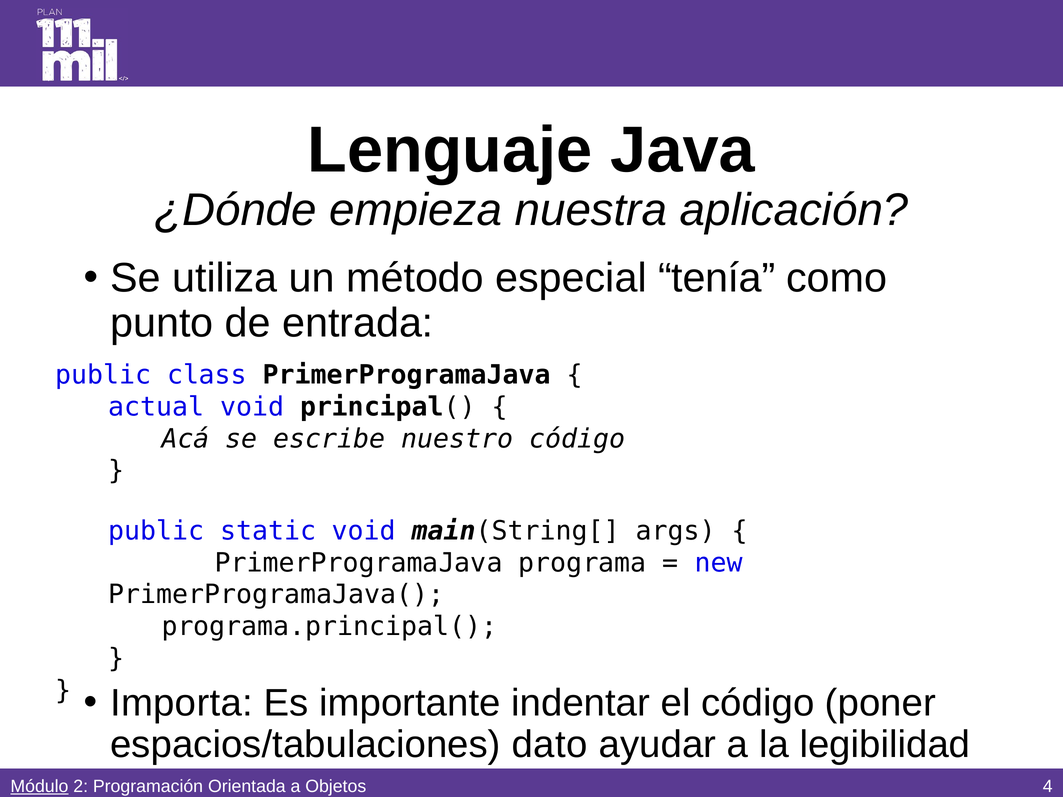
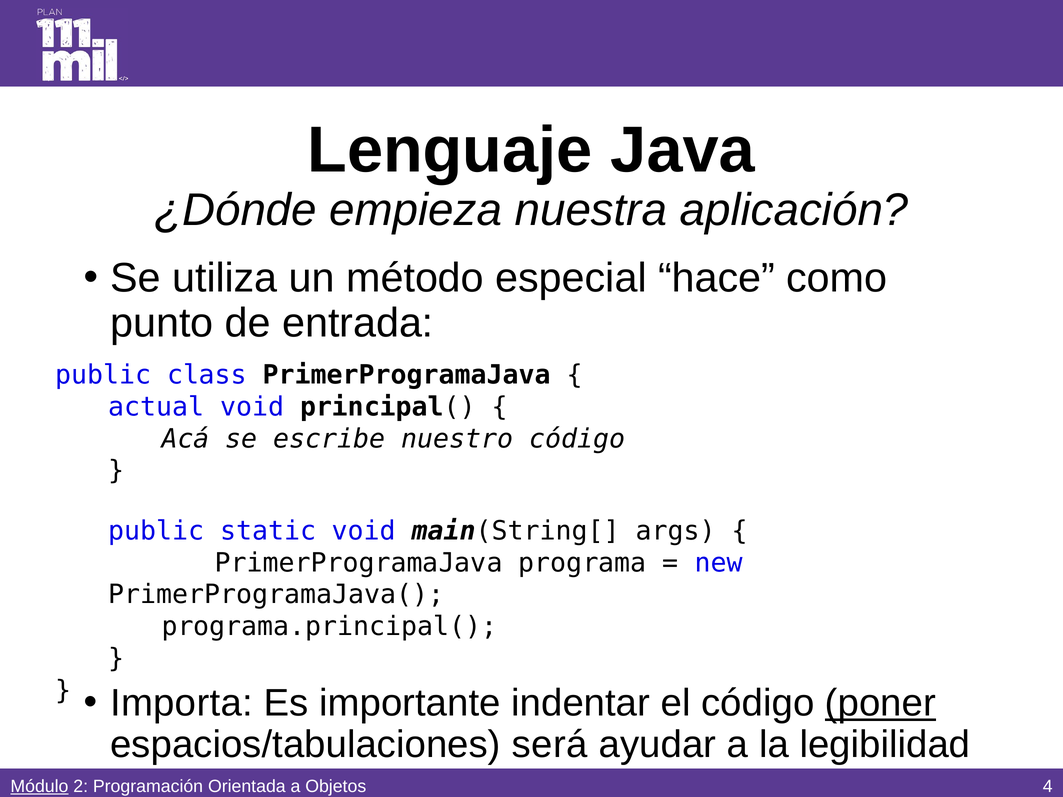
tenía: tenía -> hace
poner underline: none -> present
dato: dato -> será
